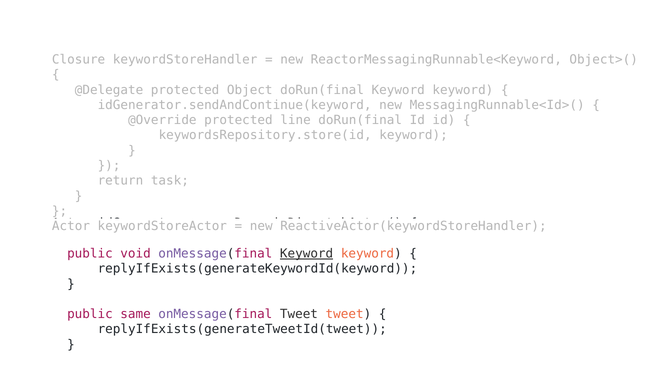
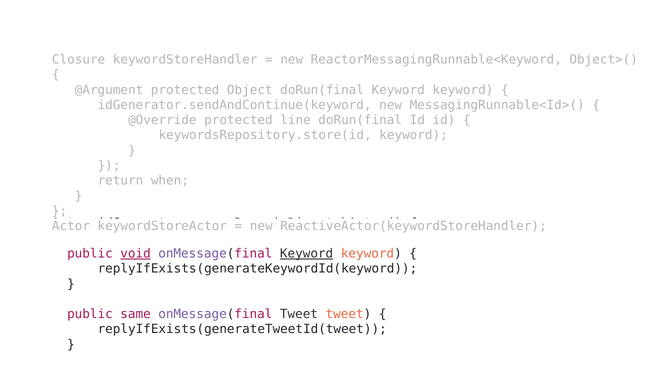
@Delegate: @Delegate -> @Argument
task: task -> when
void underline: none -> present
